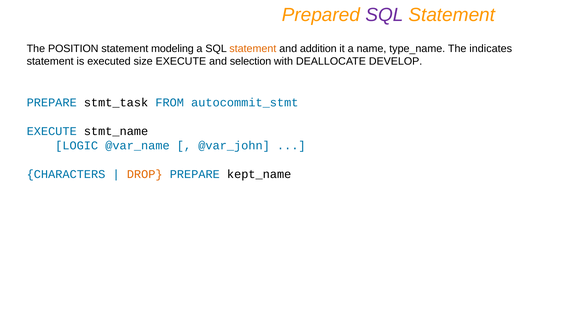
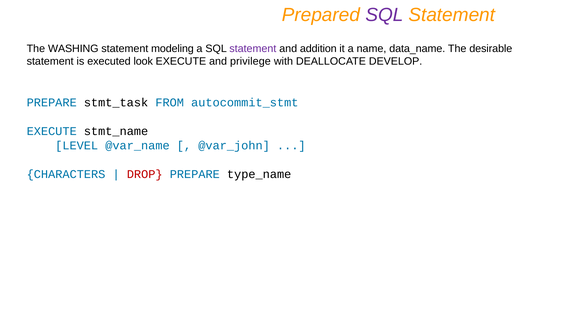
POSITION: POSITION -> WASHING
statement at (253, 49) colour: orange -> purple
type_name: type_name -> data_name
indicates: indicates -> desirable
size: size -> look
selection: selection -> privilege
LOGIC: LOGIC -> LEVEL
DROP colour: orange -> red
kept_name: kept_name -> type_name
